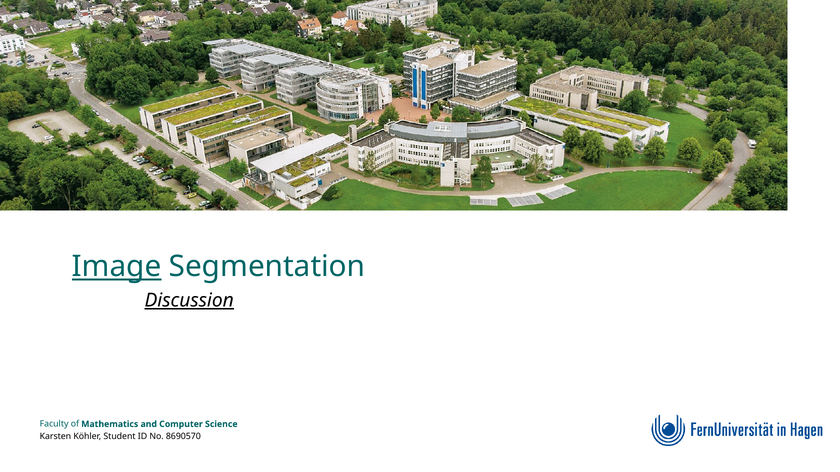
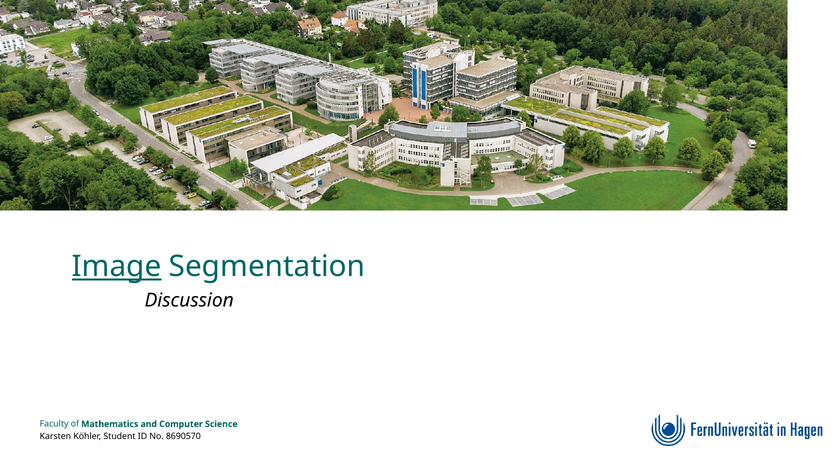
Discussion underline: present -> none
